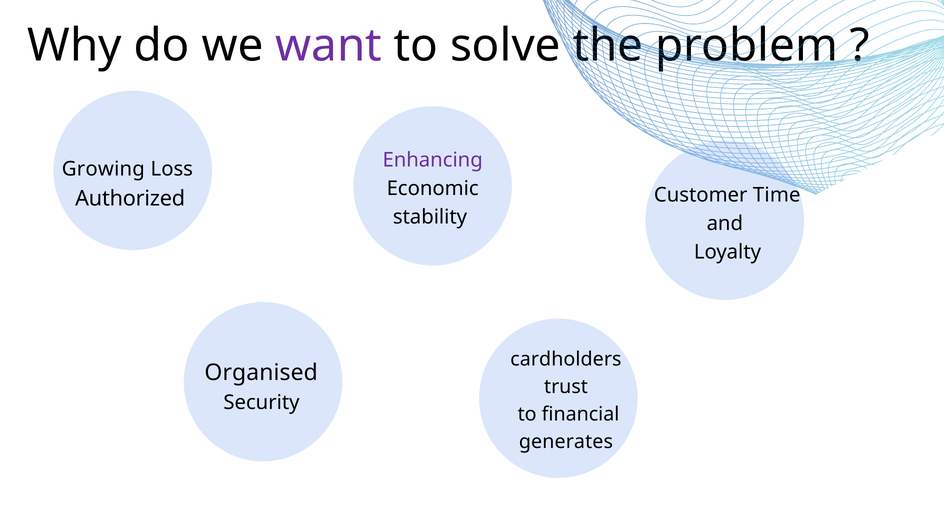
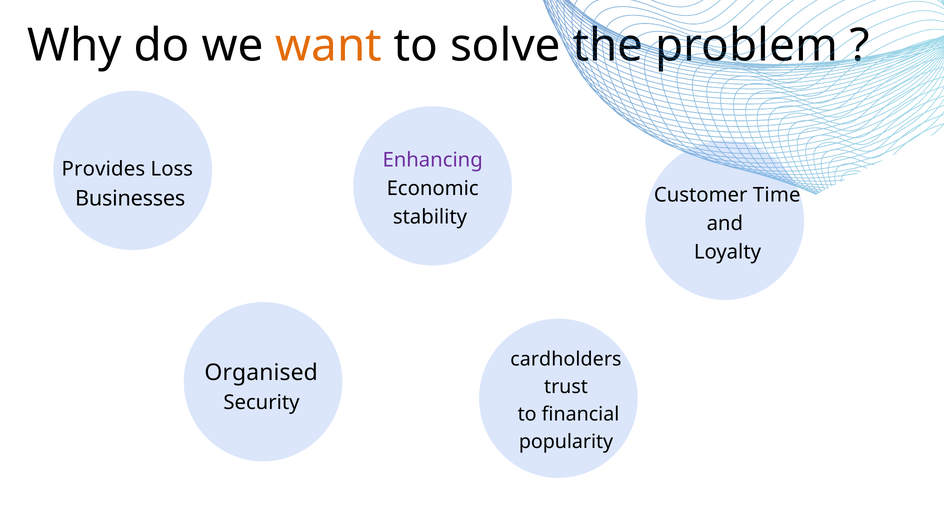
want colour: purple -> orange
Growing: Growing -> Provides
Authorized: Authorized -> Businesses
generates: generates -> popularity
